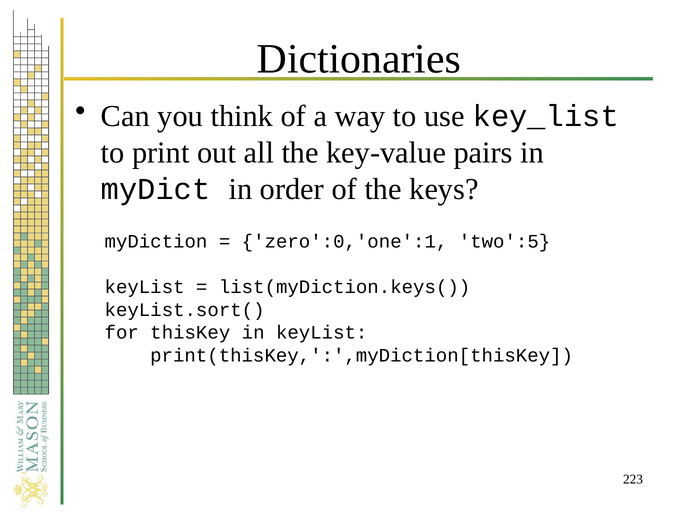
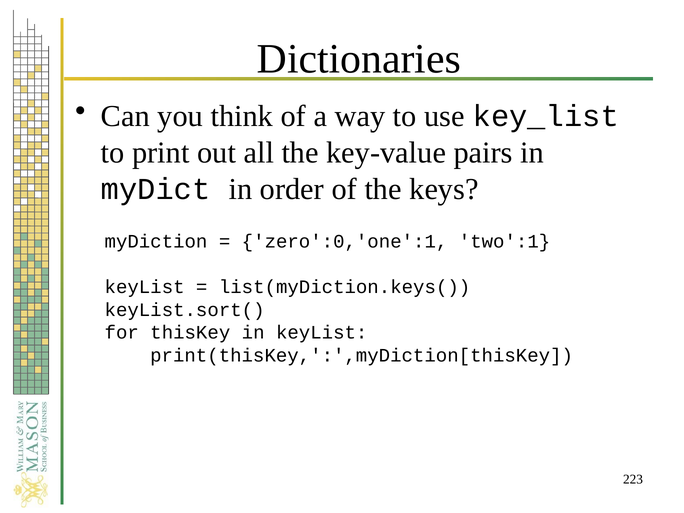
two':5: two':5 -> two':1
